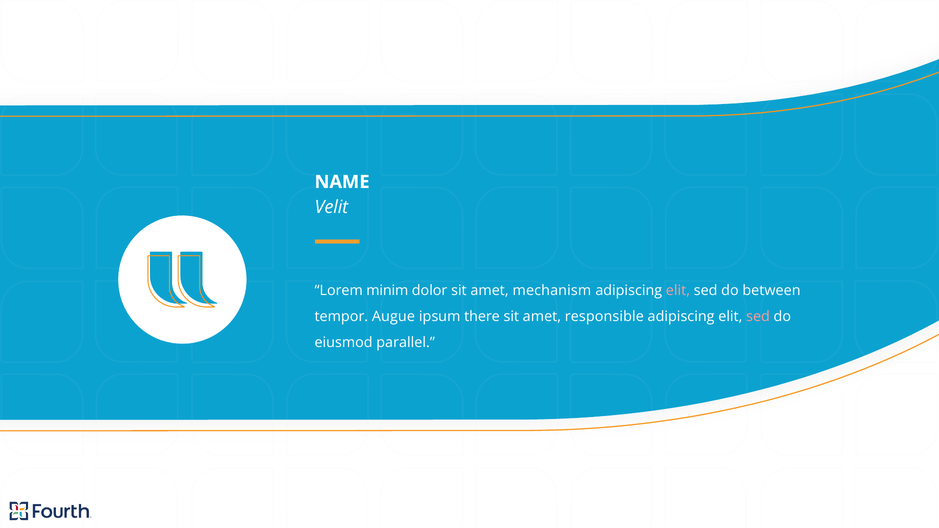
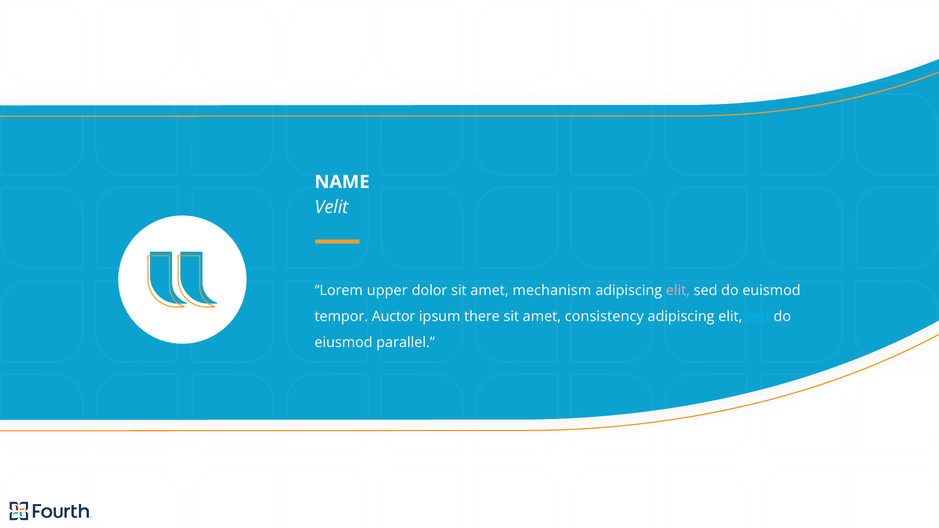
minim: minim -> upper
between: between -> euismod
Augue: Augue -> Auctor
responsible: responsible -> consistency
sed at (758, 317) colour: pink -> light blue
